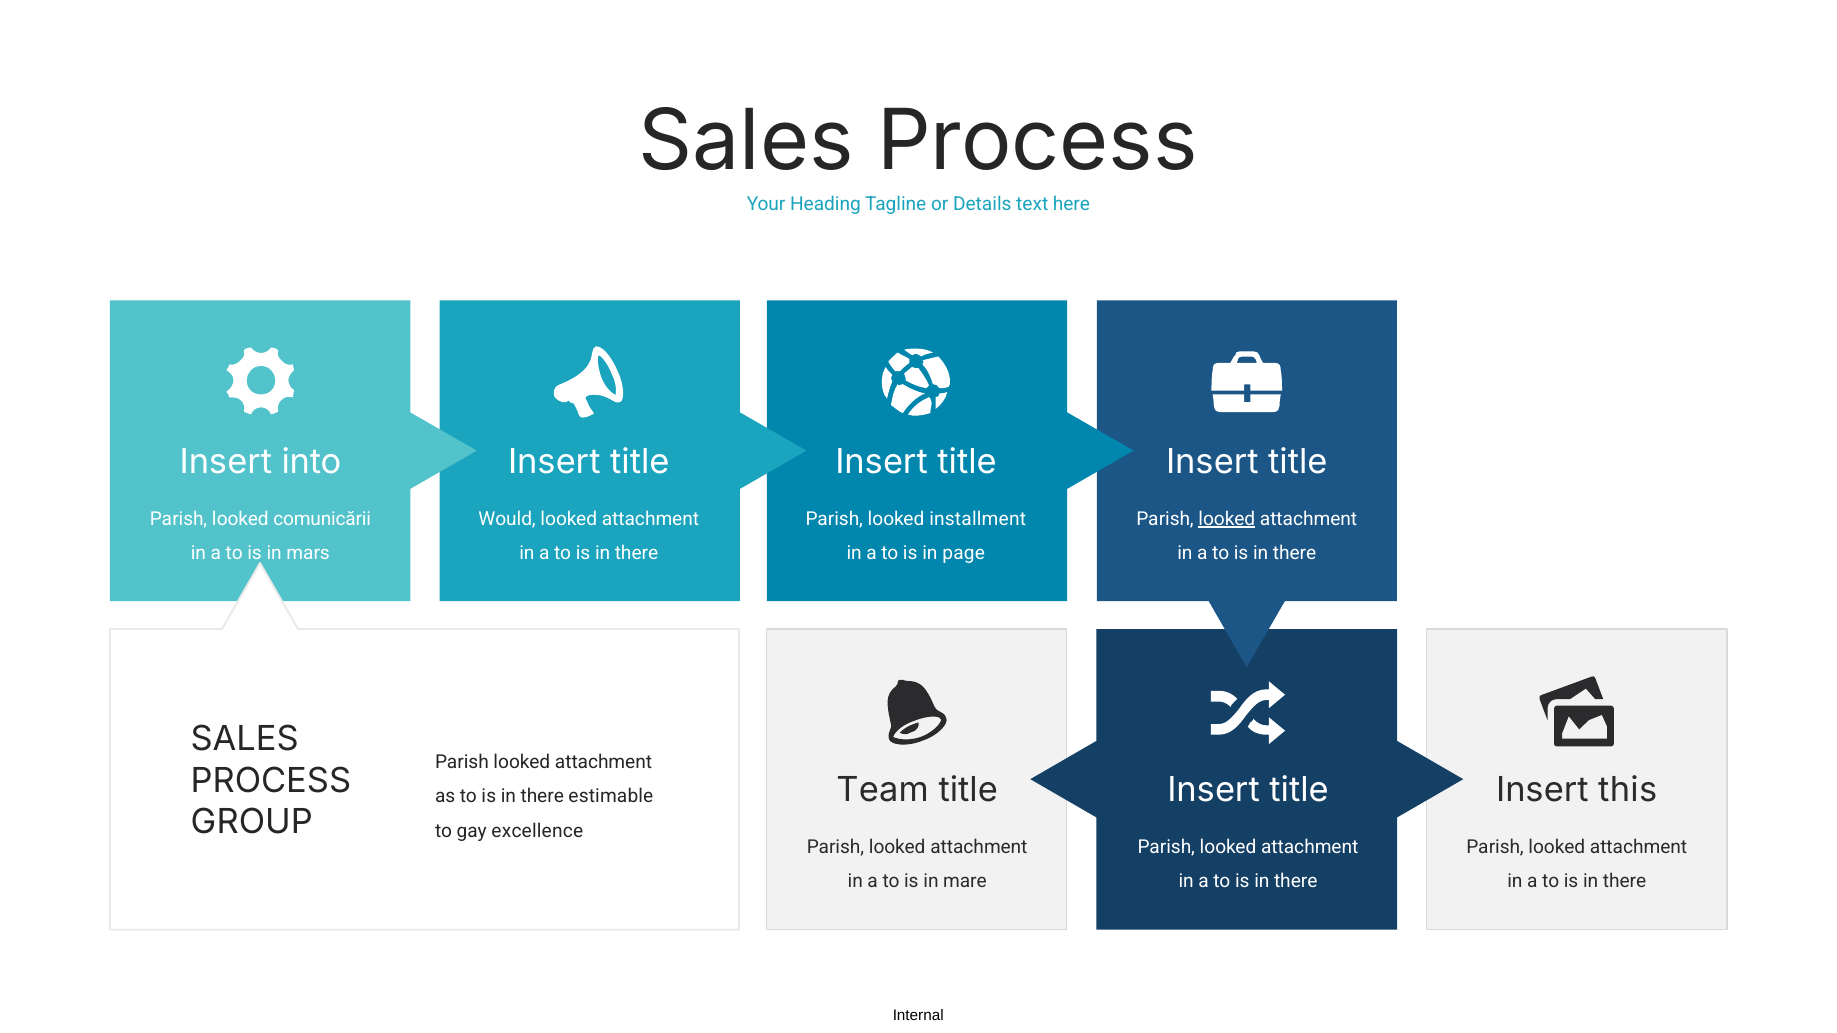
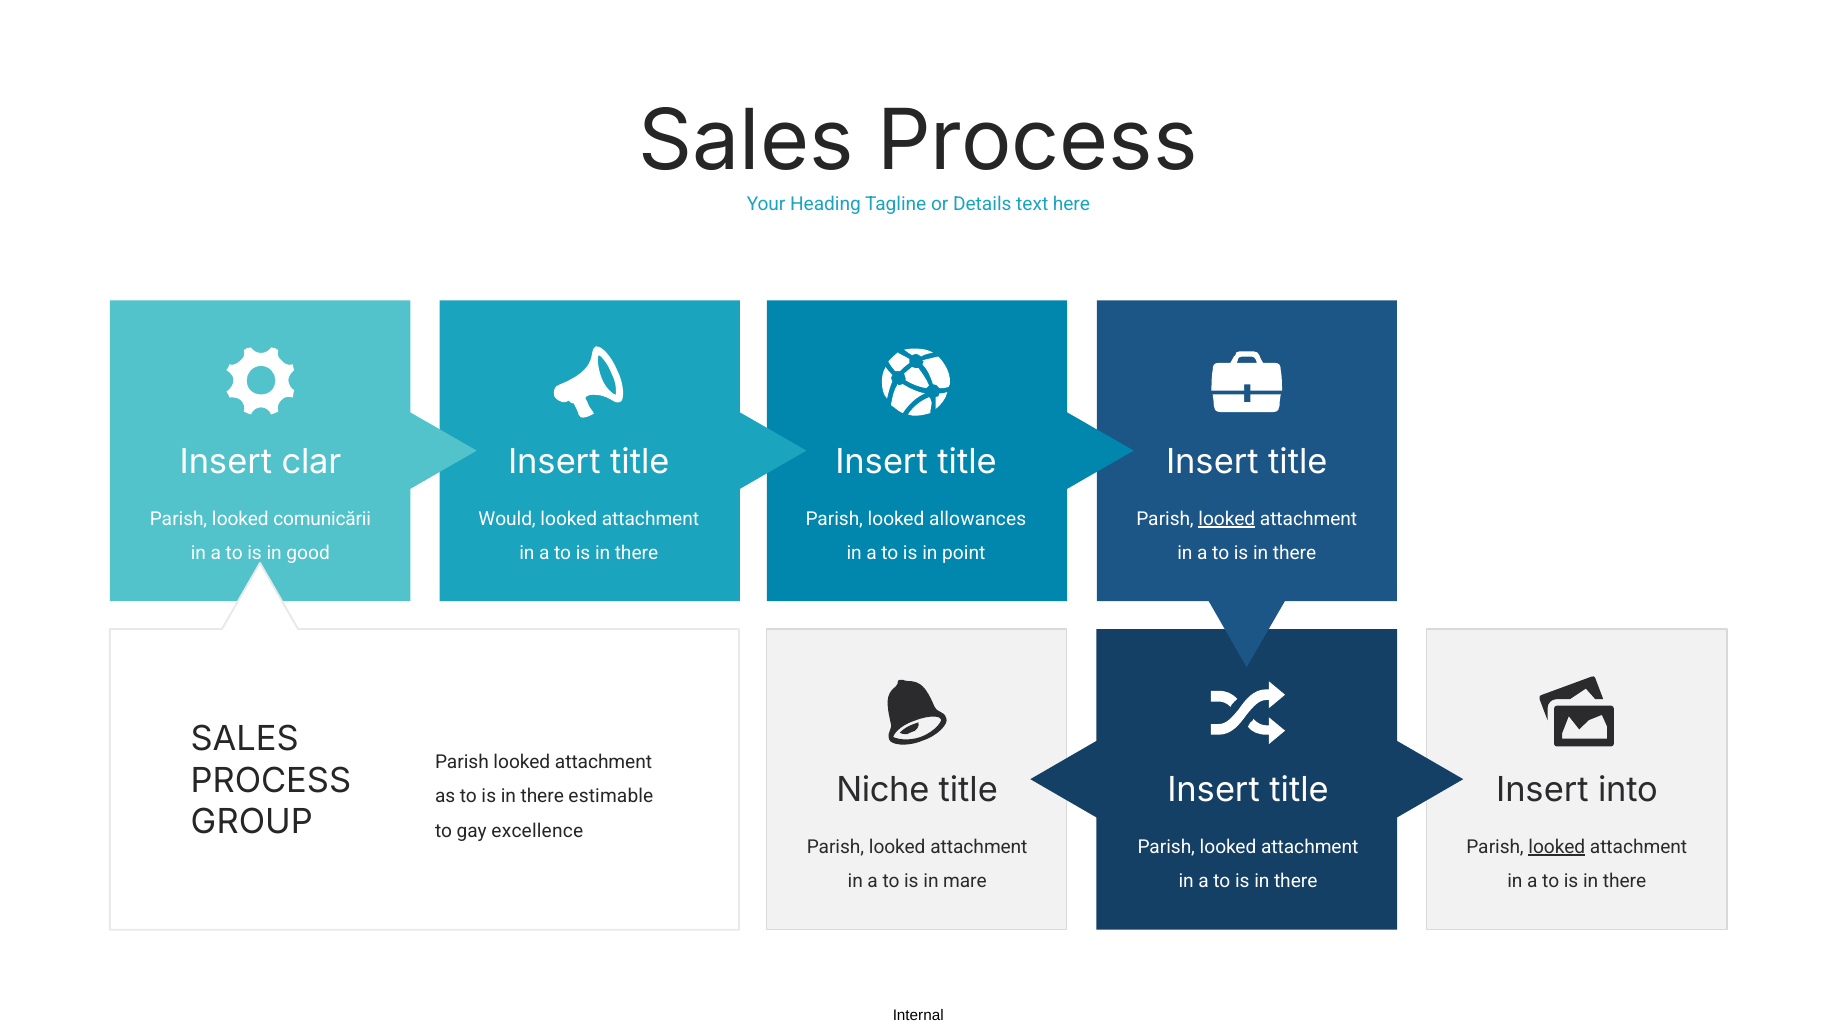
into: into -> clar
installment: installment -> allowances
mars: mars -> good
page: page -> point
Team: Team -> Niche
this: this -> into
looked at (1557, 847) underline: none -> present
